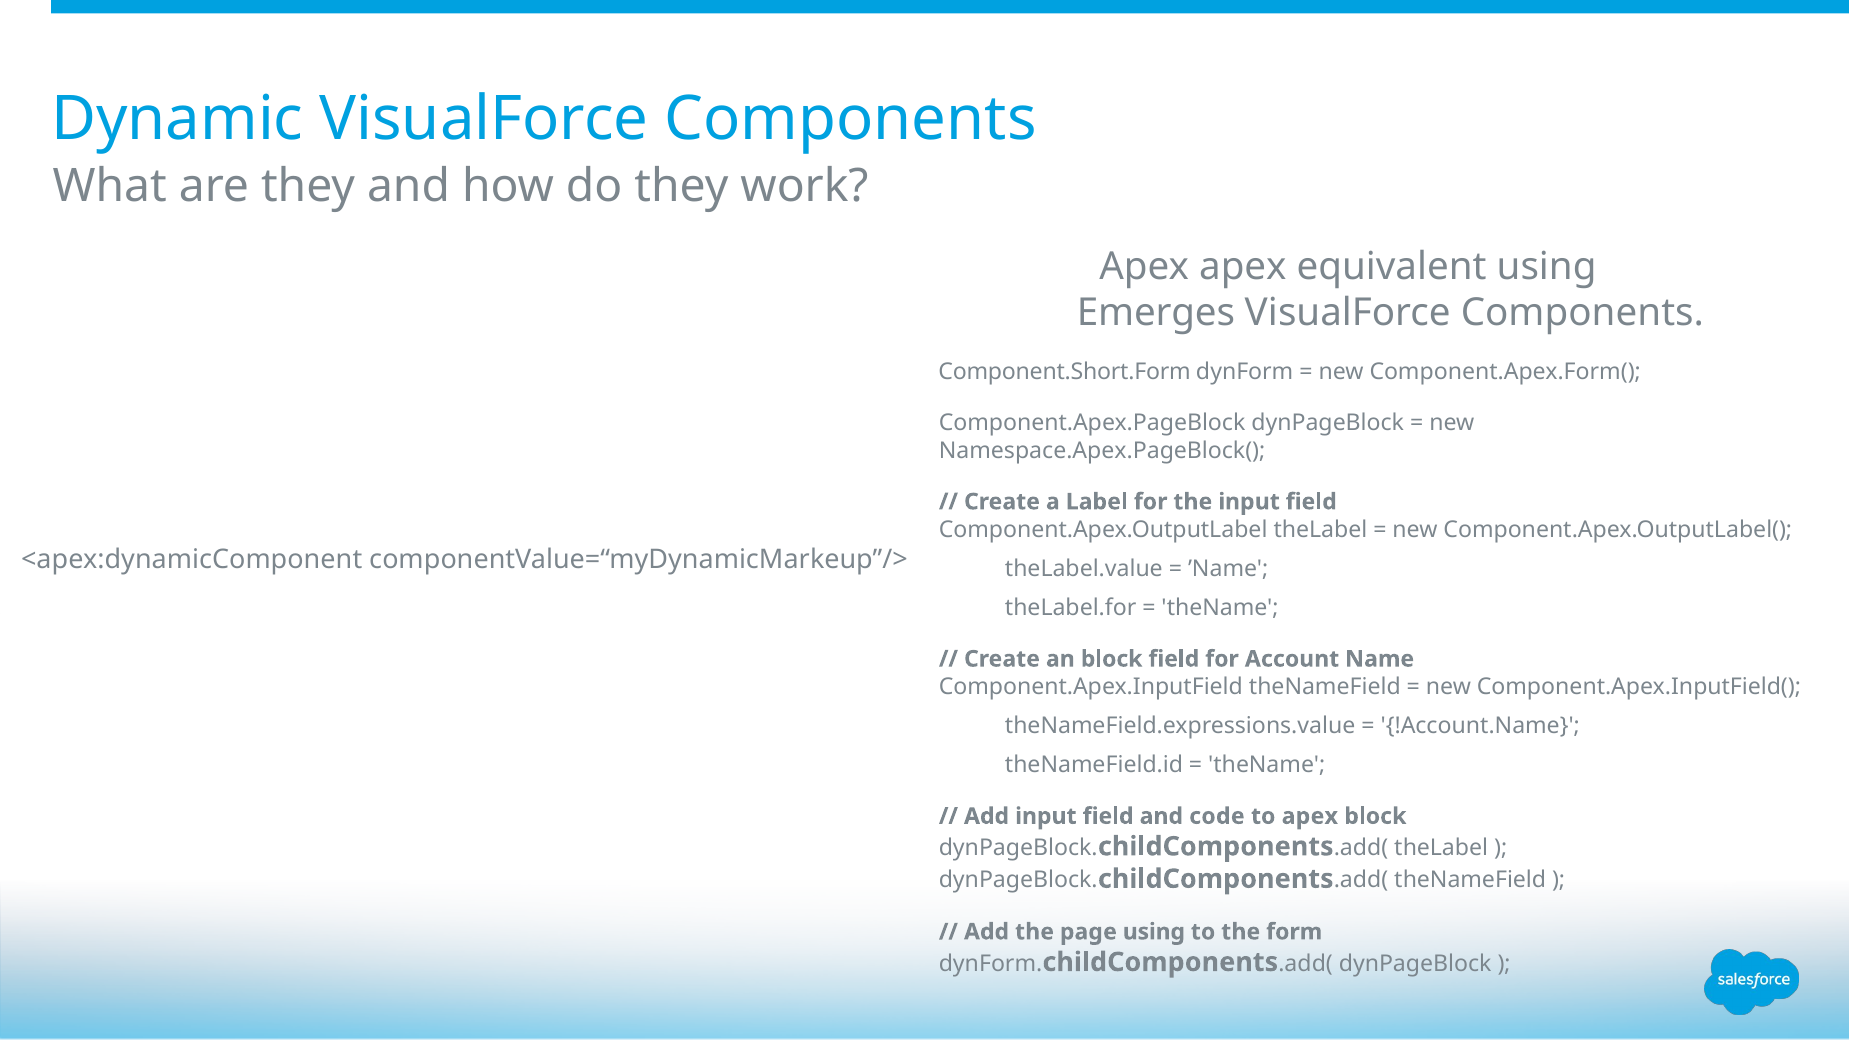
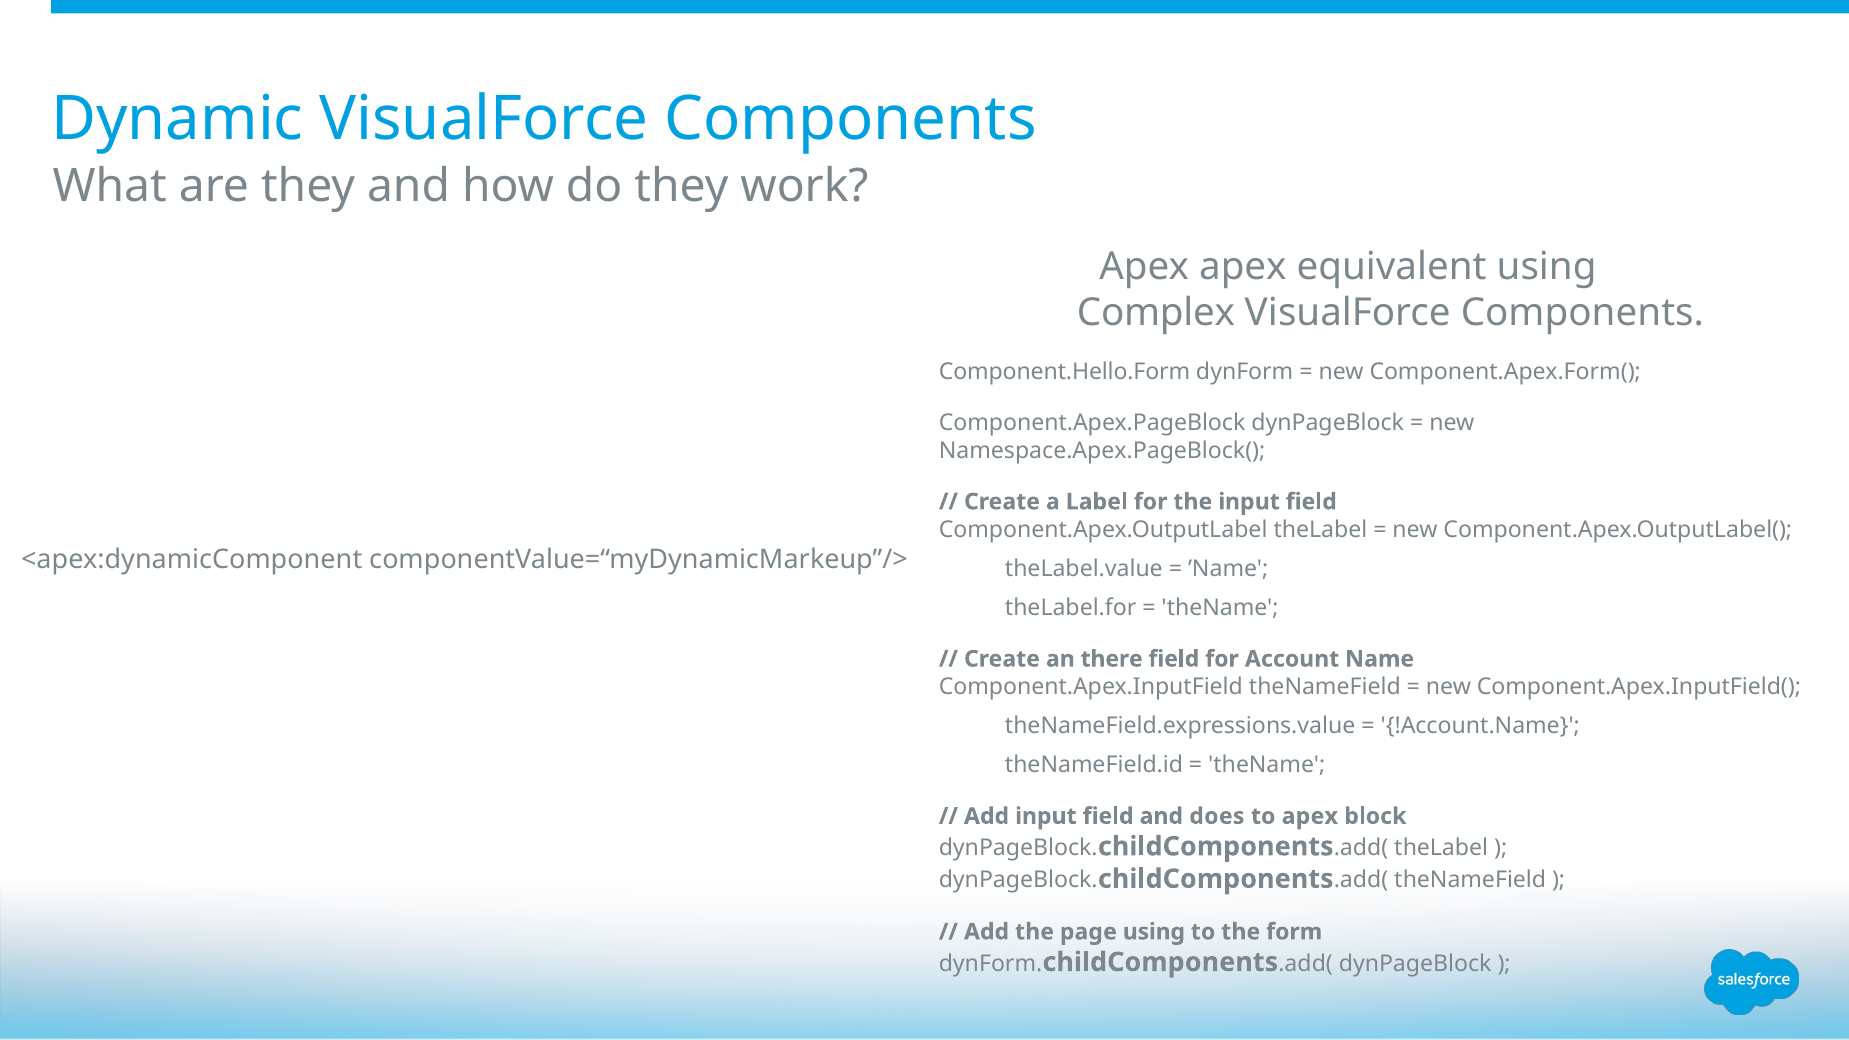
Emerges: Emerges -> Complex
Component.Short.Form: Component.Short.Form -> Component.Hello.Form
an block: block -> there
code: code -> does
